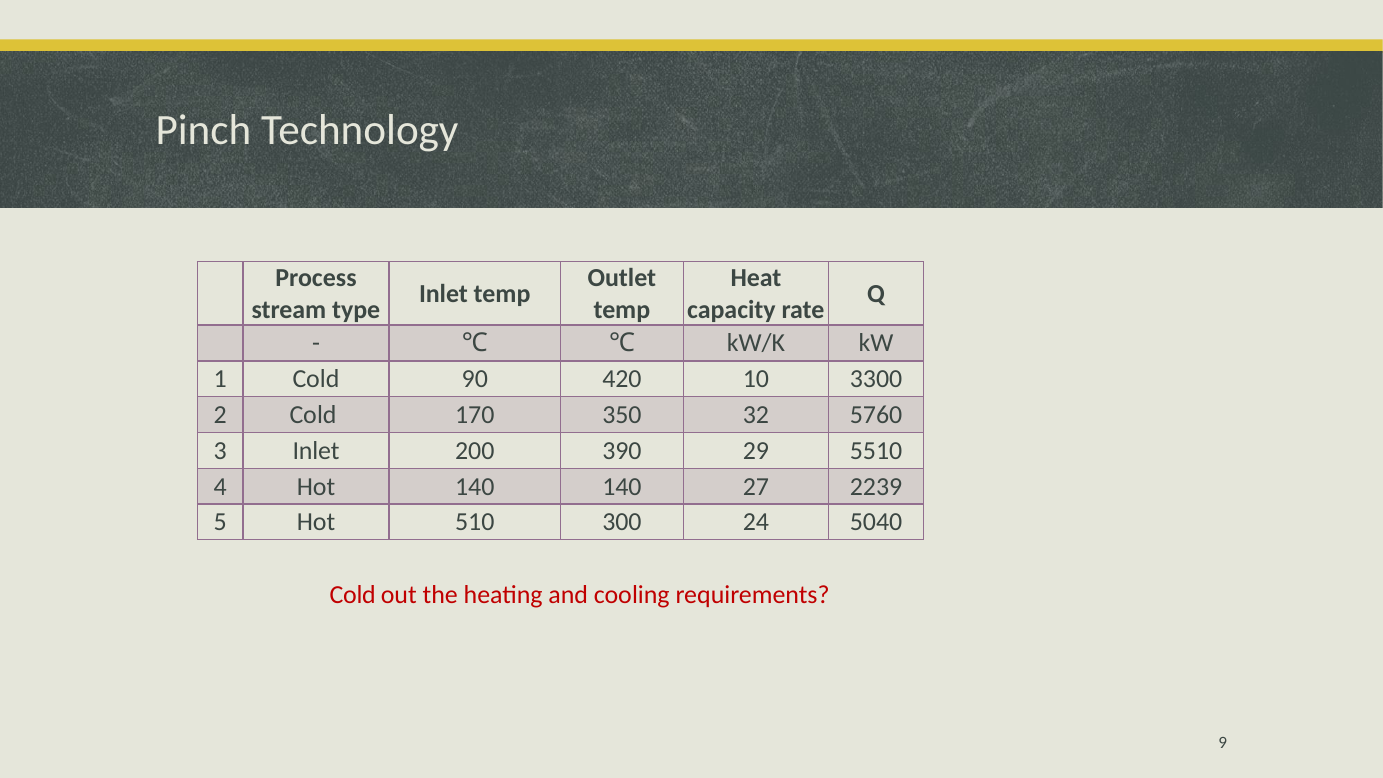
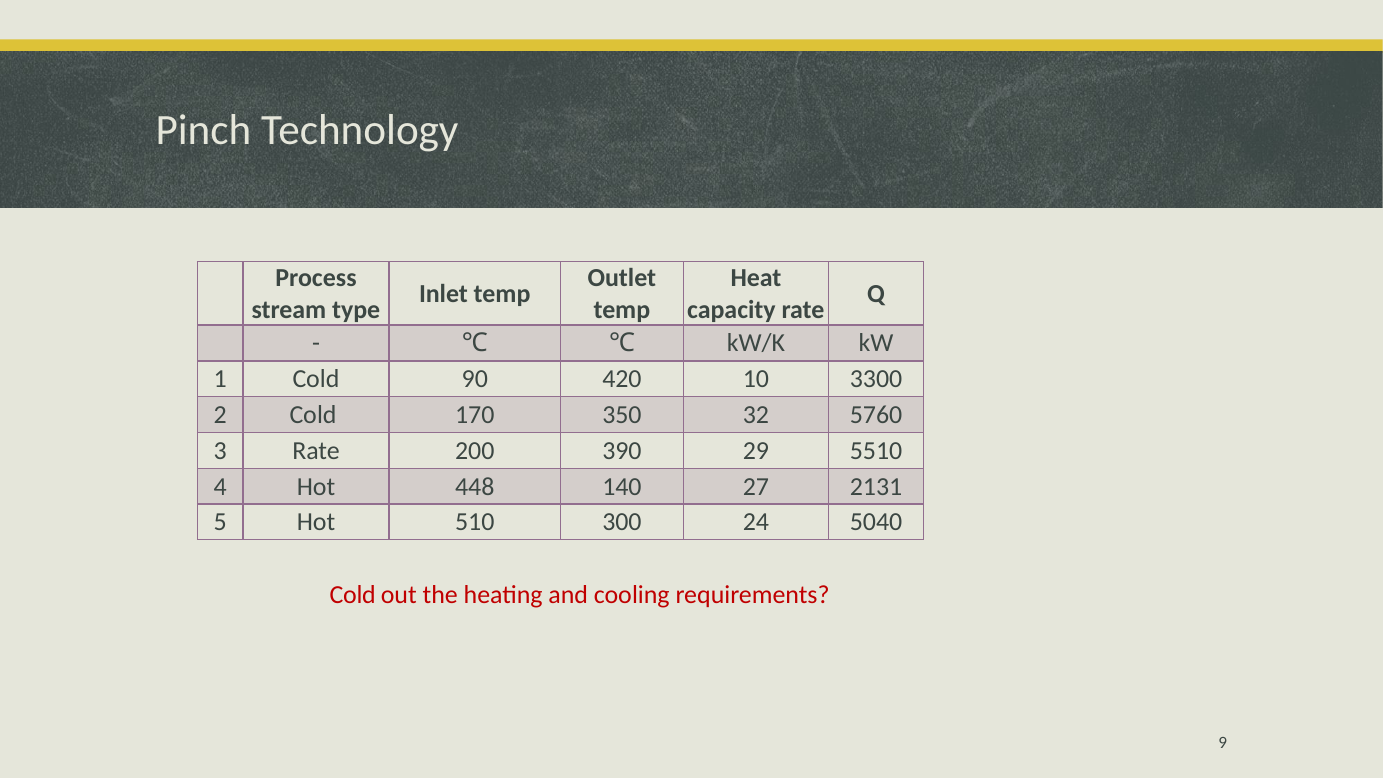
3 Inlet: Inlet -> Rate
Hot 140: 140 -> 448
2239: 2239 -> 2131
